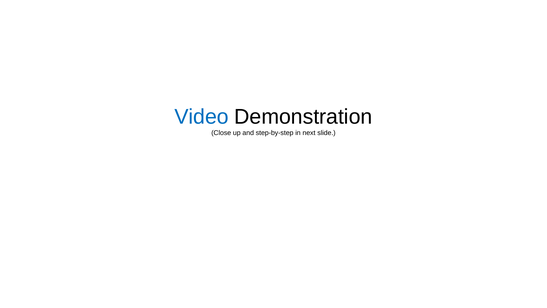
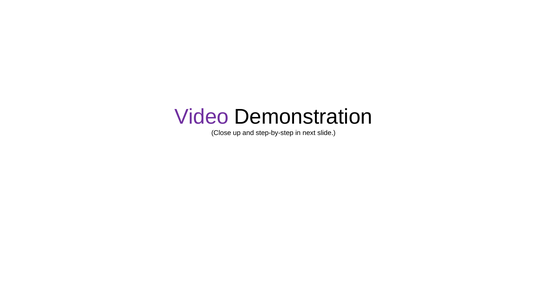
Video colour: blue -> purple
